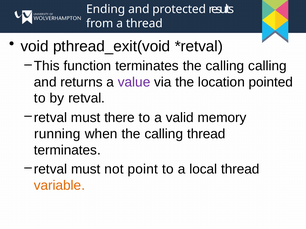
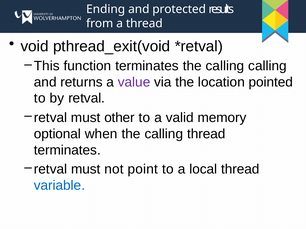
there: there -> other
running: running -> optional
variable colour: orange -> blue
